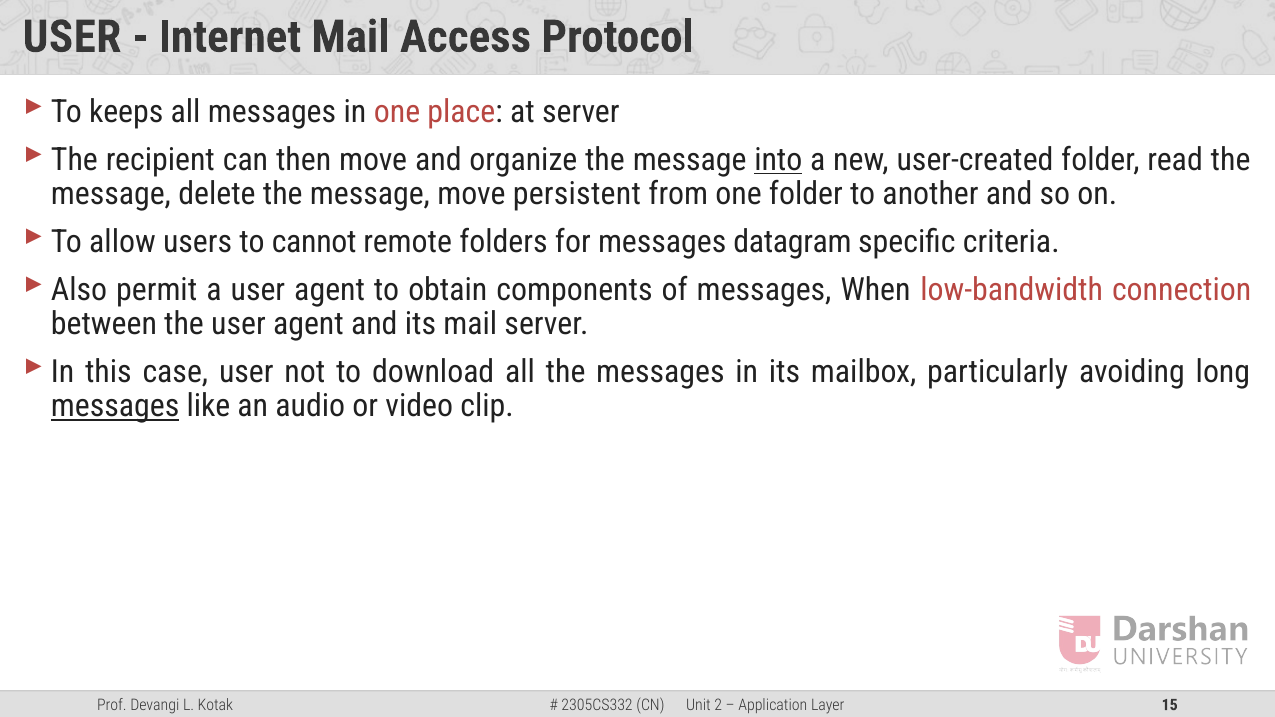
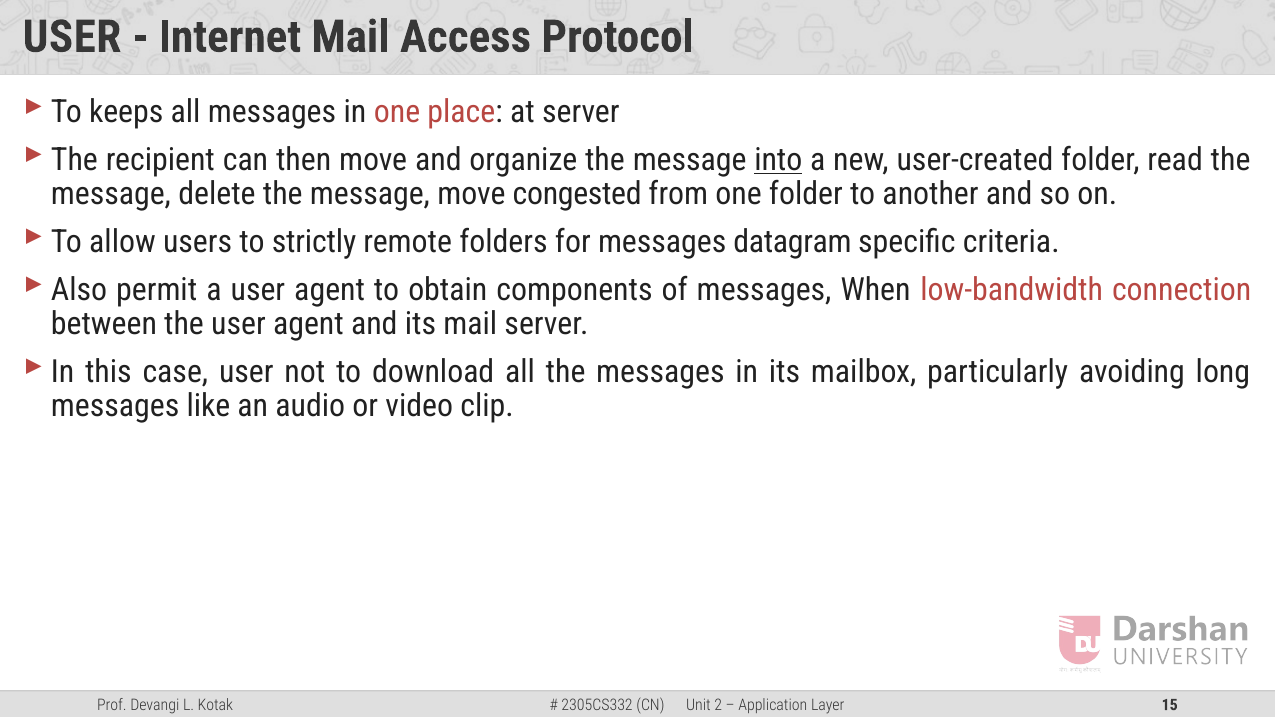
persistent: persistent -> congested
cannot: cannot -> strictly
messages at (115, 406) underline: present -> none
